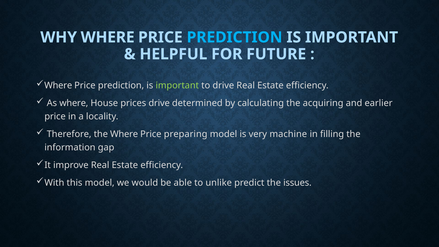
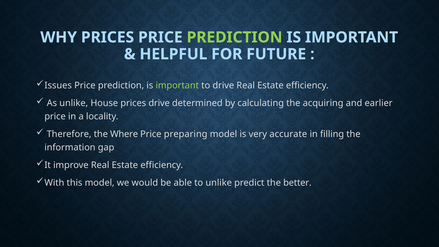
WHY WHERE: WHERE -> PRICES
PREDICTION at (235, 37) colour: light blue -> light green
Where at (58, 85): Where -> Issues
As where: where -> unlike
machine: machine -> accurate
issues: issues -> better
